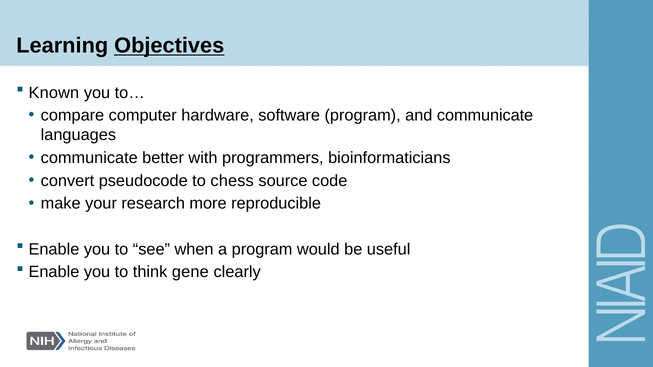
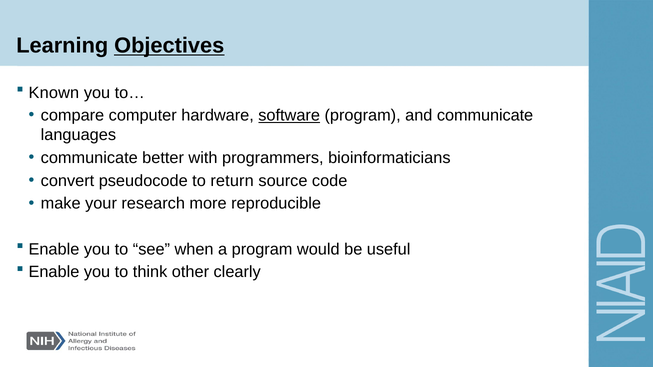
software underline: none -> present
chess: chess -> return
gene: gene -> other
